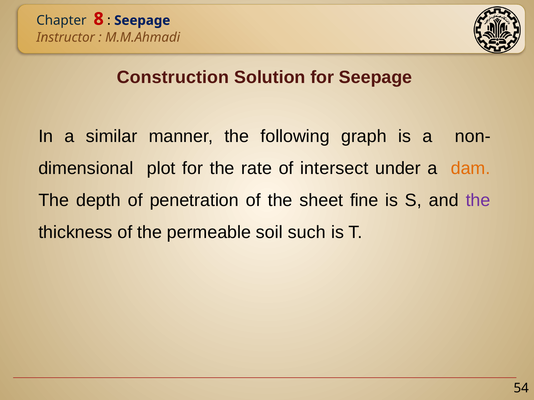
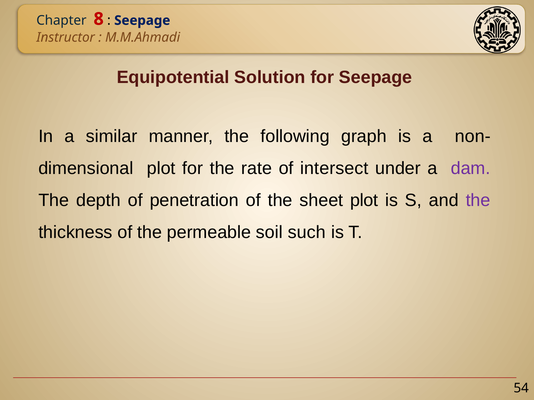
Construction: Construction -> Equipotential
dam colour: orange -> purple
sheet fine: fine -> plot
